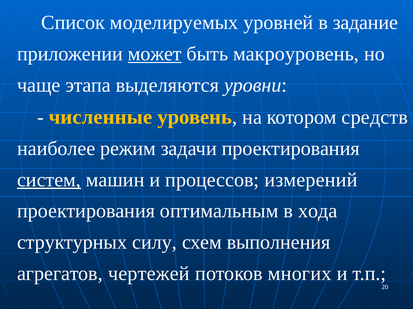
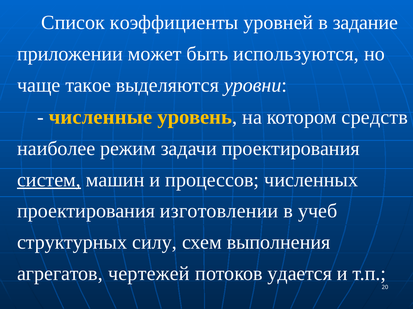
моделируемых: моделируемых -> коэффициенты
может underline: present -> none
макроуровень: макроуровень -> используются
этапа: этапа -> такое
измерений: измерений -> численных
оптимальным: оптимальным -> изготовлении
хода: хода -> учеб
многих: многих -> удается
